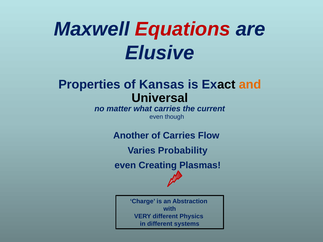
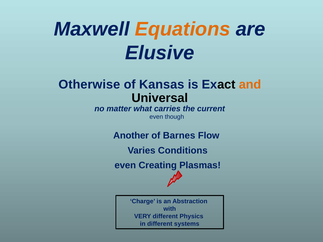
Equations colour: red -> orange
Properties: Properties -> Otherwise
of Carries: Carries -> Barnes
Probability: Probability -> Conditions
